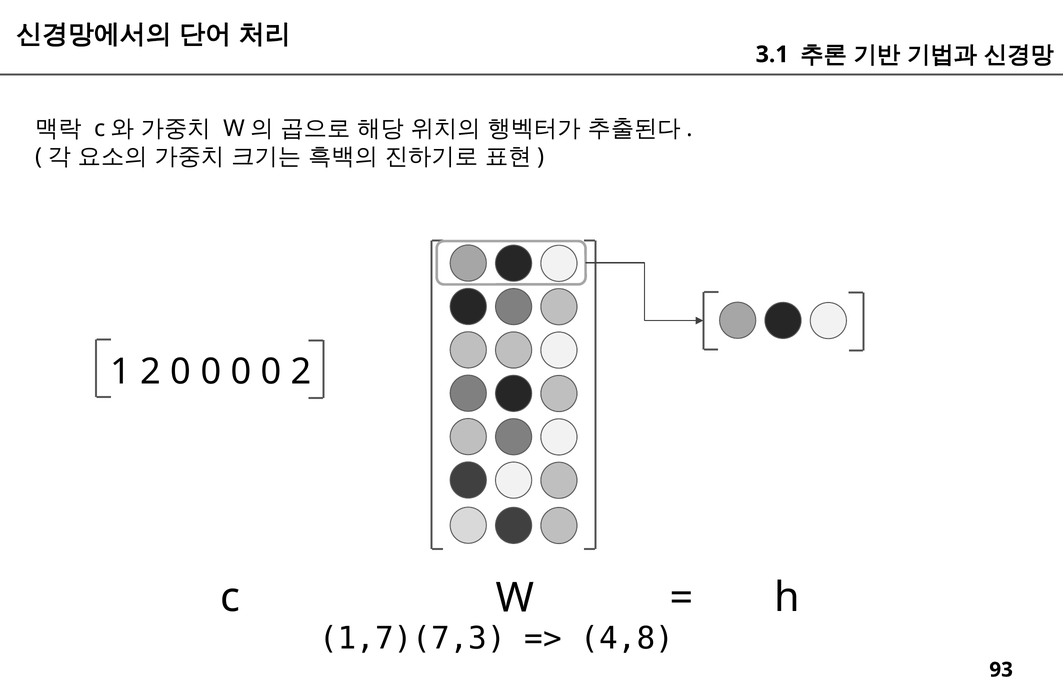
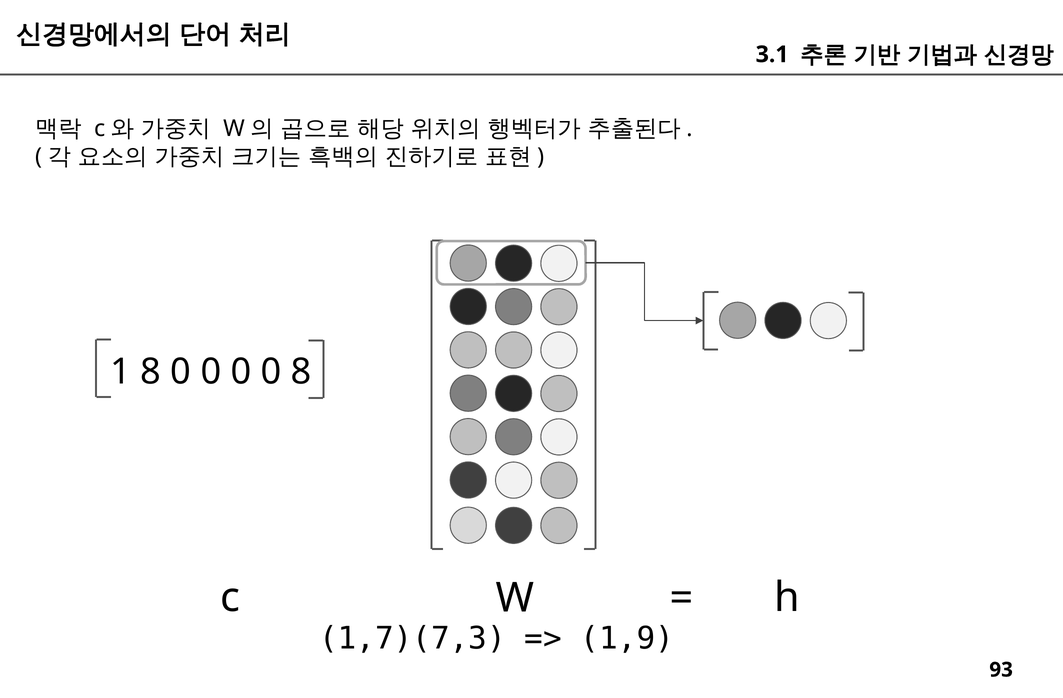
1 2: 2 -> 8
0 2: 2 -> 8
4,8: 4,8 -> 1,9
